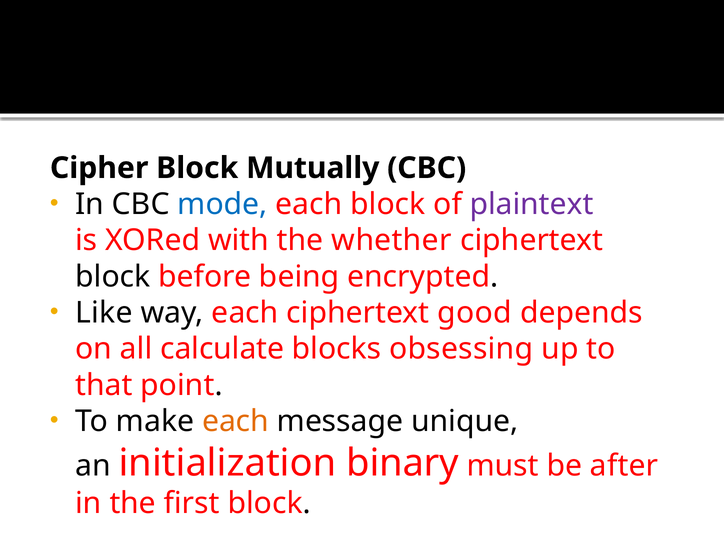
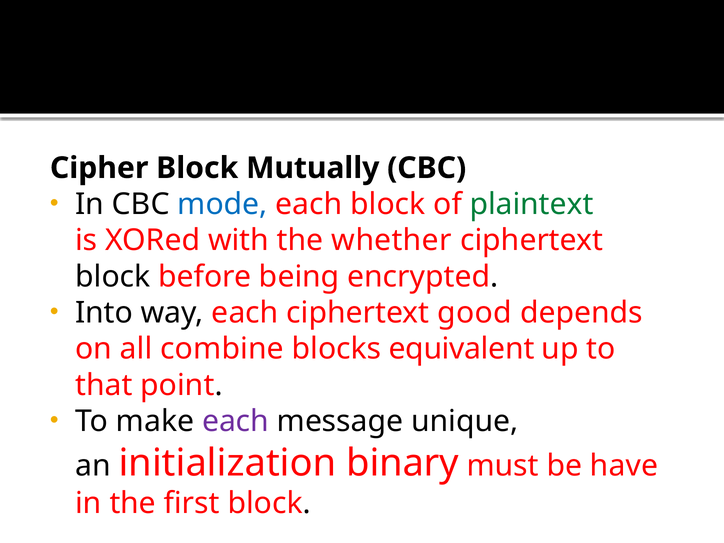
plaintext colour: purple -> green
Like: Like -> Into
calculate: calculate -> combine
obsessing: obsessing -> equivalent
each at (236, 421) colour: orange -> purple
after: after -> have
